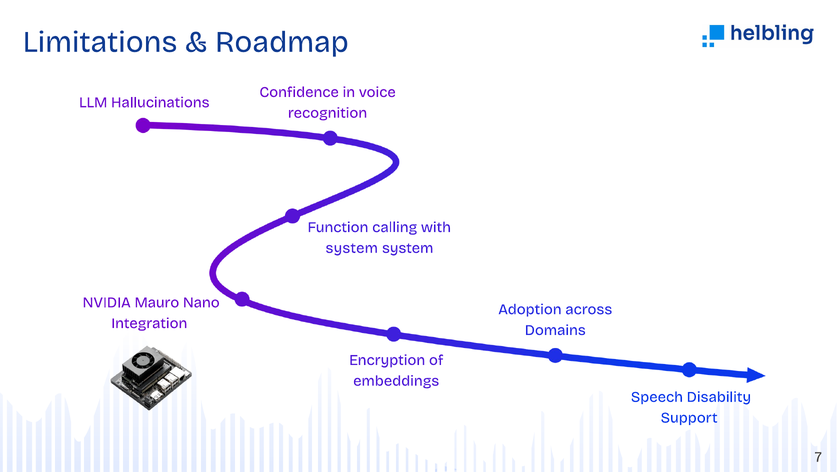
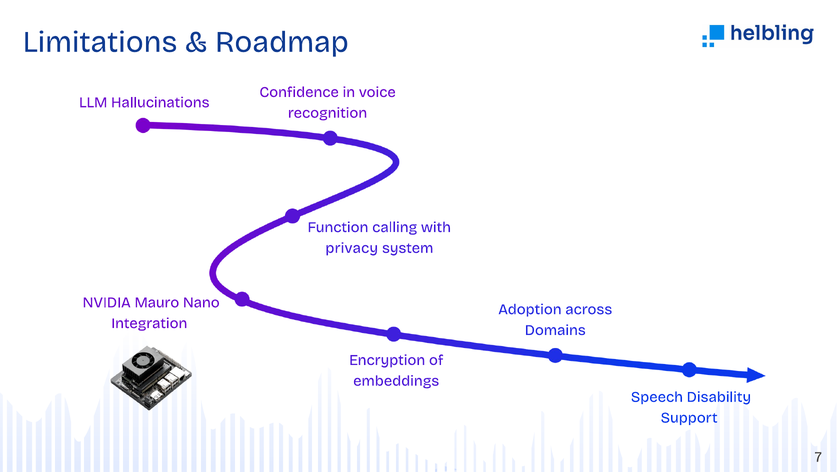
system at (352, 248): system -> privacy
